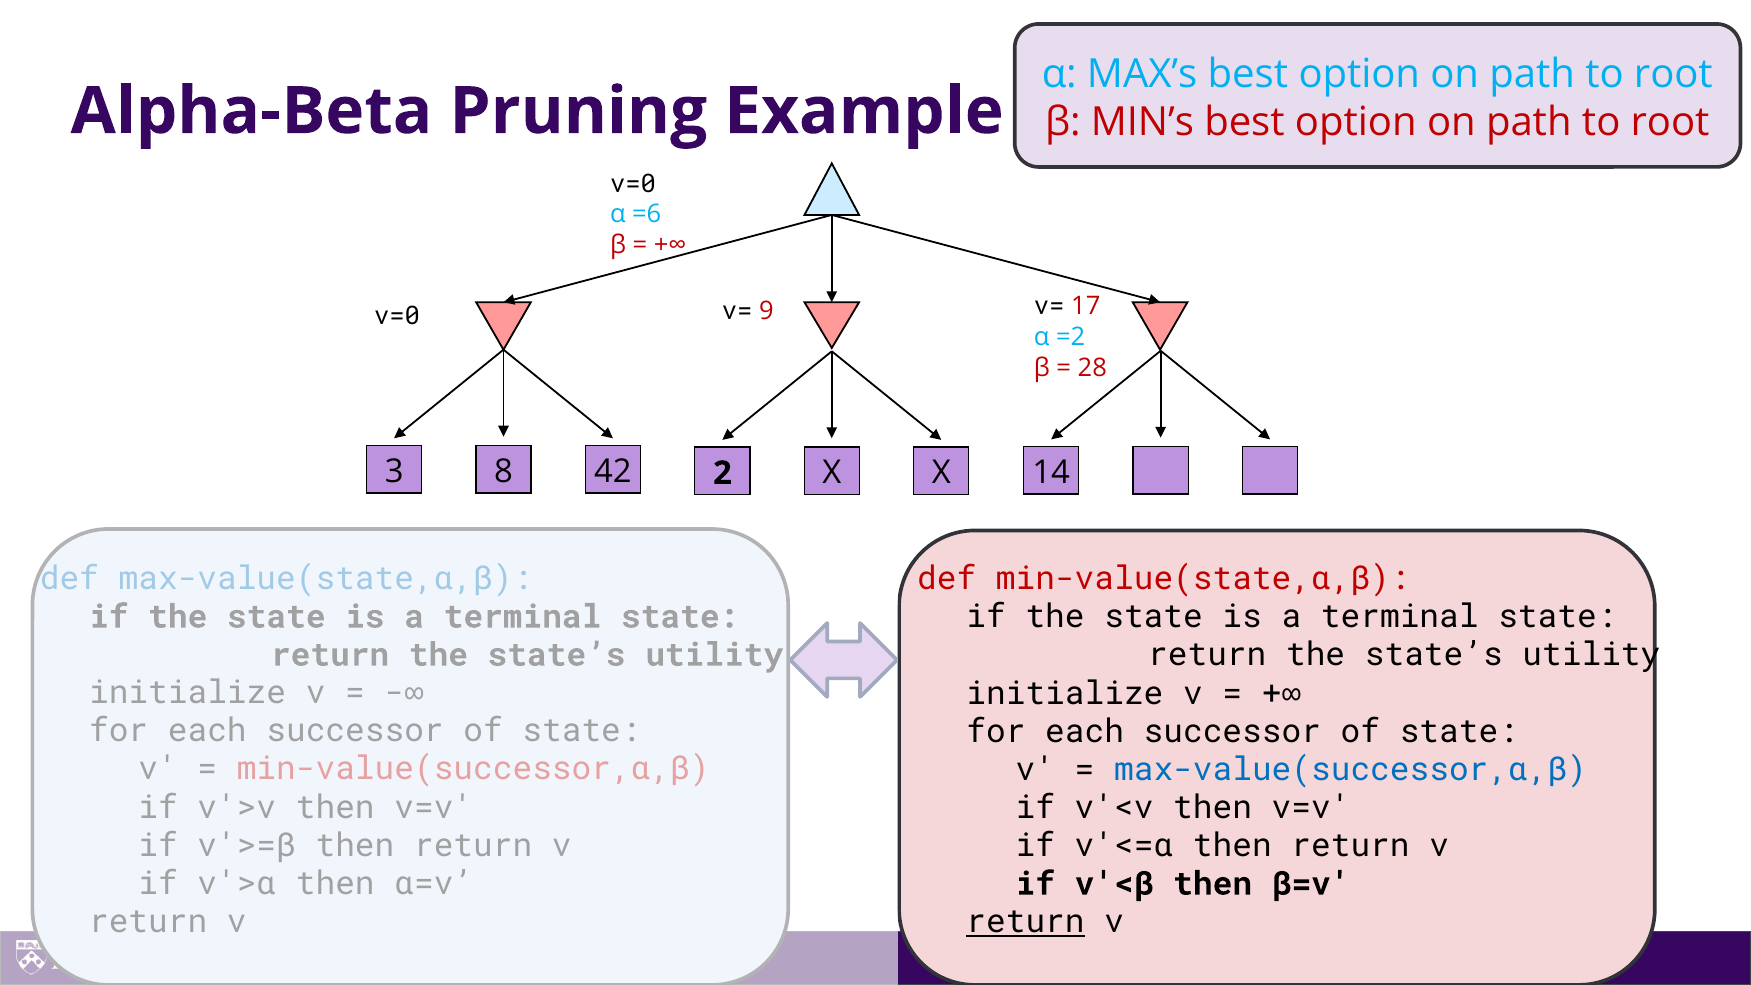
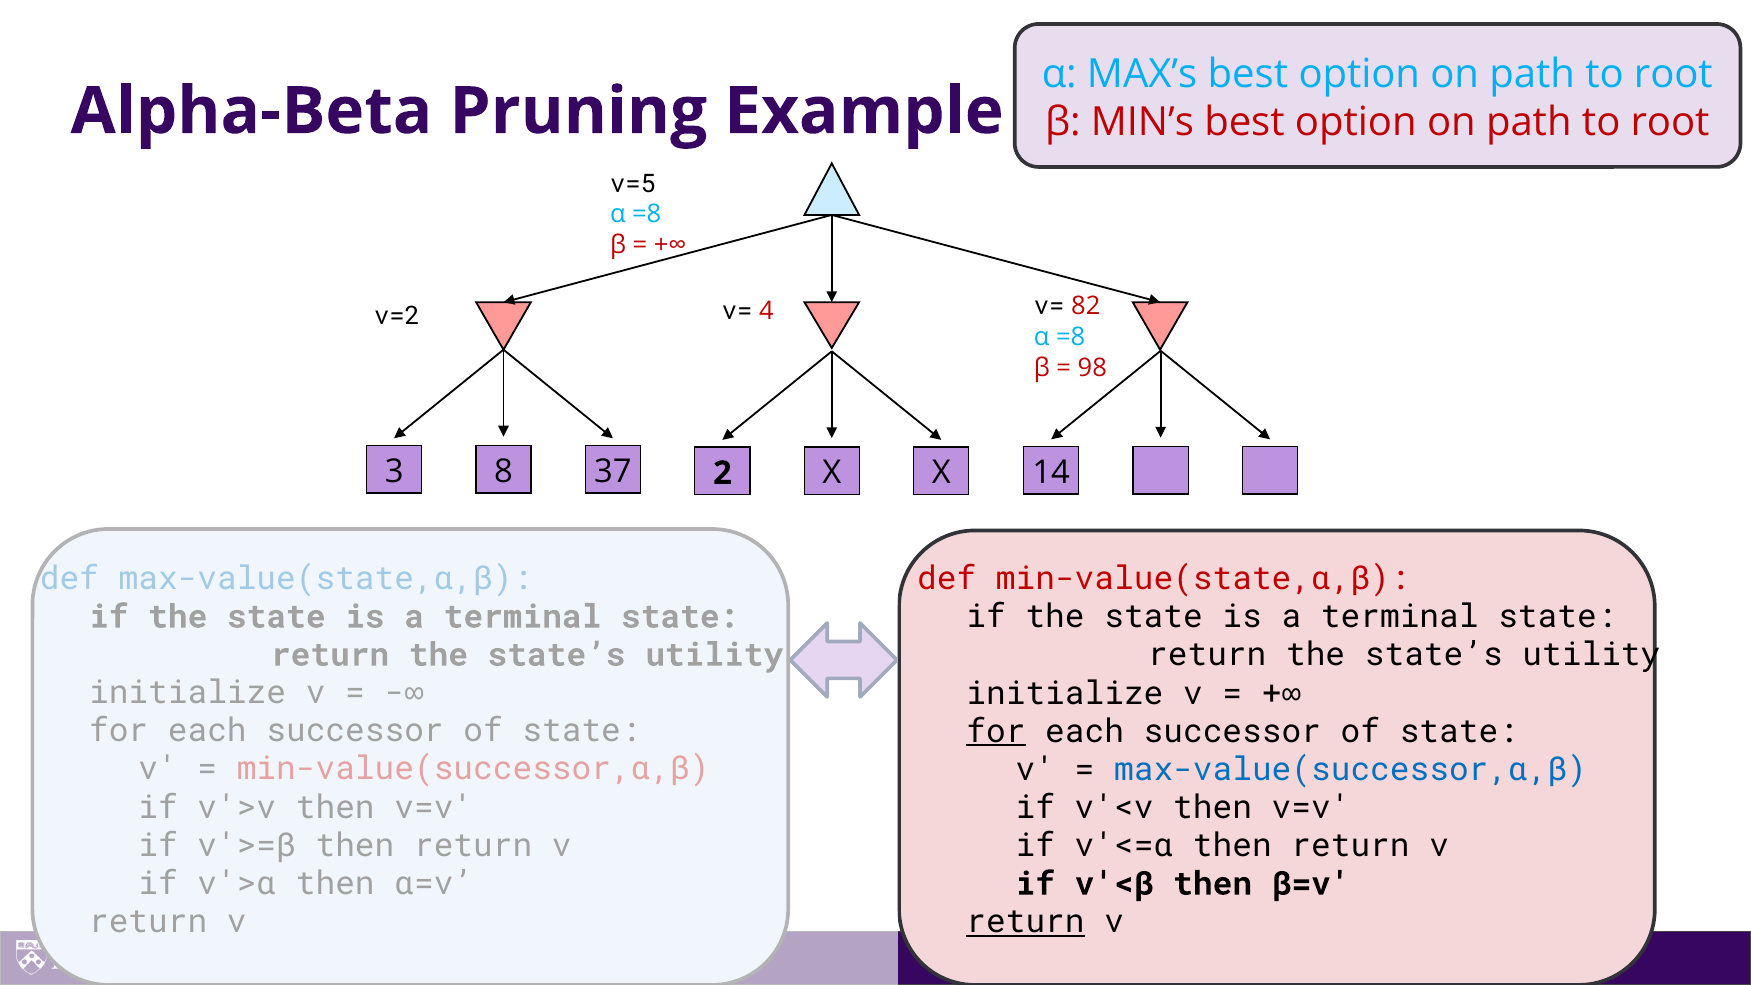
v=0 at (633, 184): v=0 -> v=5
=6 at (647, 214): =6 -> =8
17: 17 -> 82
v=0 at (397, 316): v=0 -> v=2
9: 9 -> 4
=2 at (1071, 337): =2 -> =8
28: 28 -> 98
42: 42 -> 37
for at (996, 731) underline: none -> present
